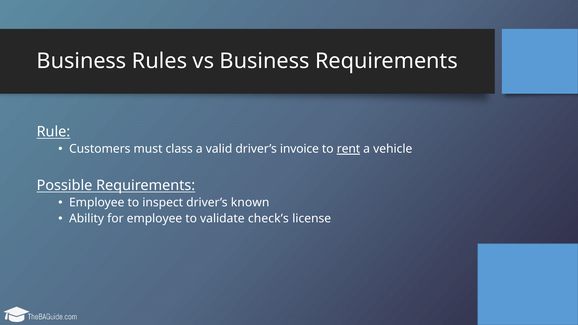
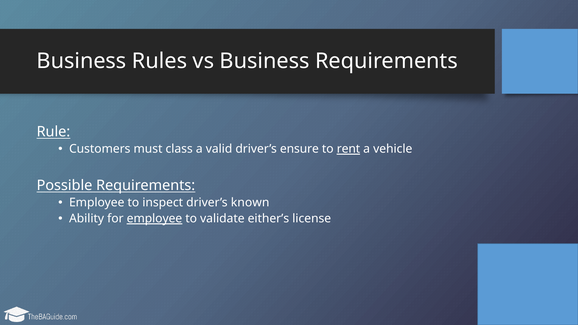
invoice: invoice -> ensure
employee at (154, 219) underline: none -> present
check’s: check’s -> either’s
